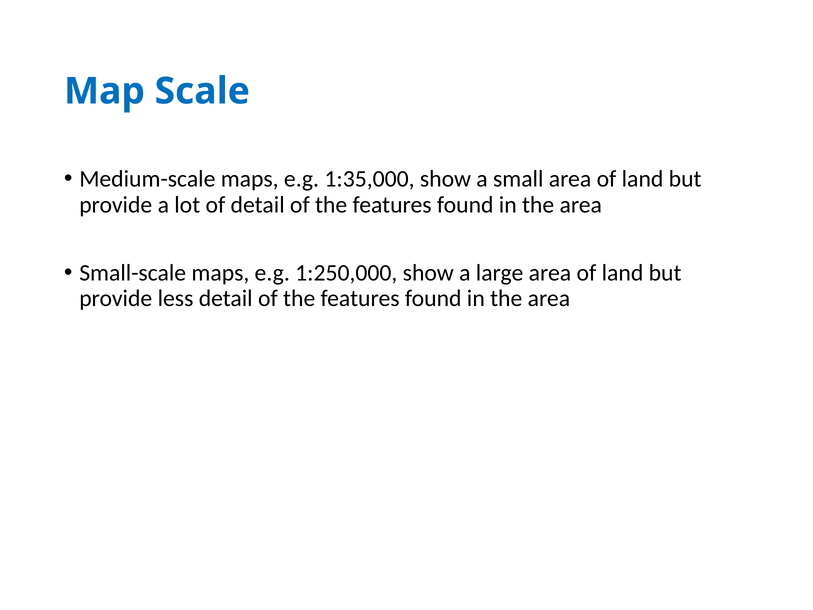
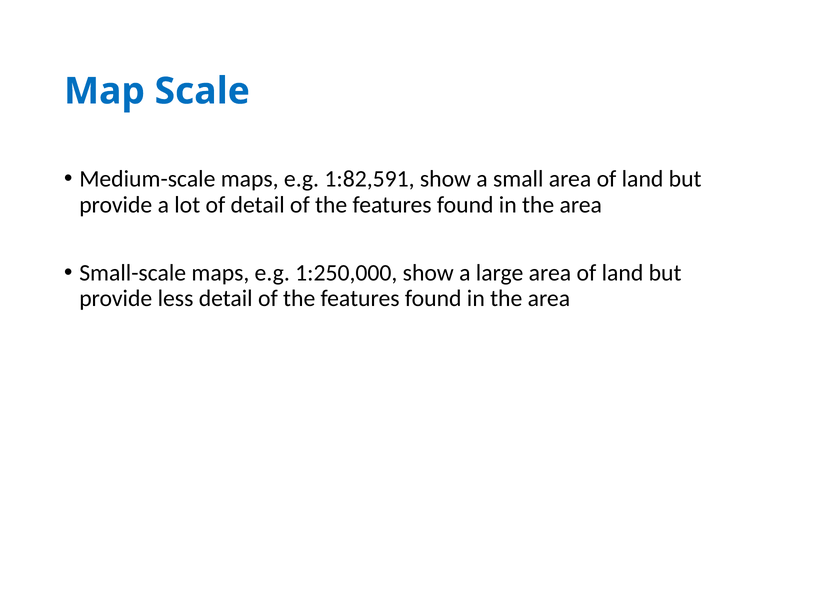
1:35,000: 1:35,000 -> 1:82,591
